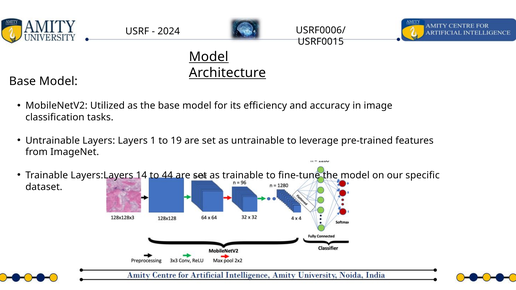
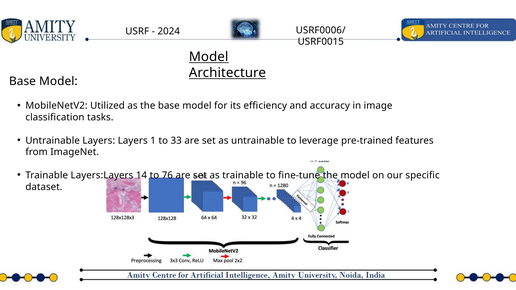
19: 19 -> 33
44: 44 -> 76
